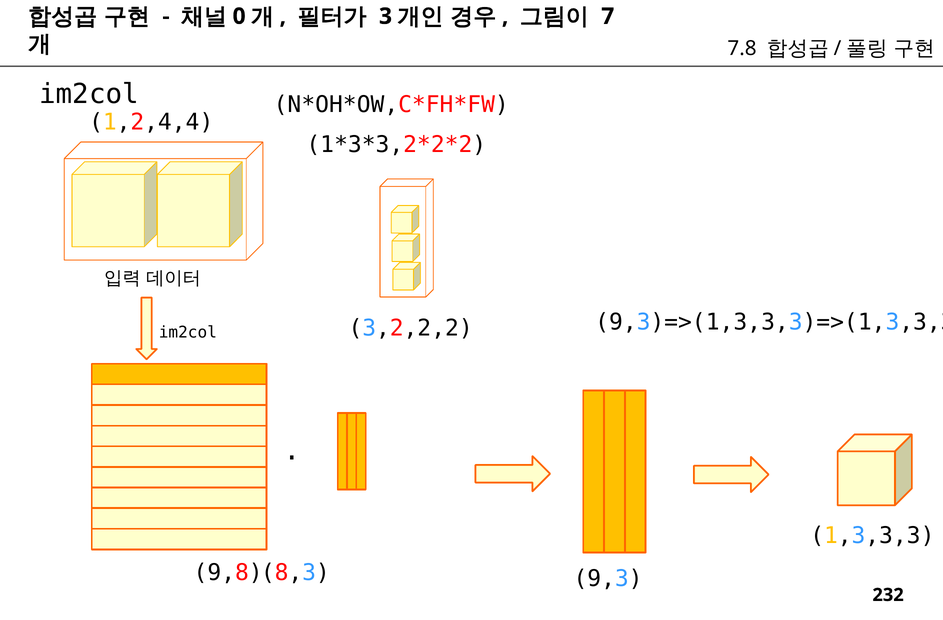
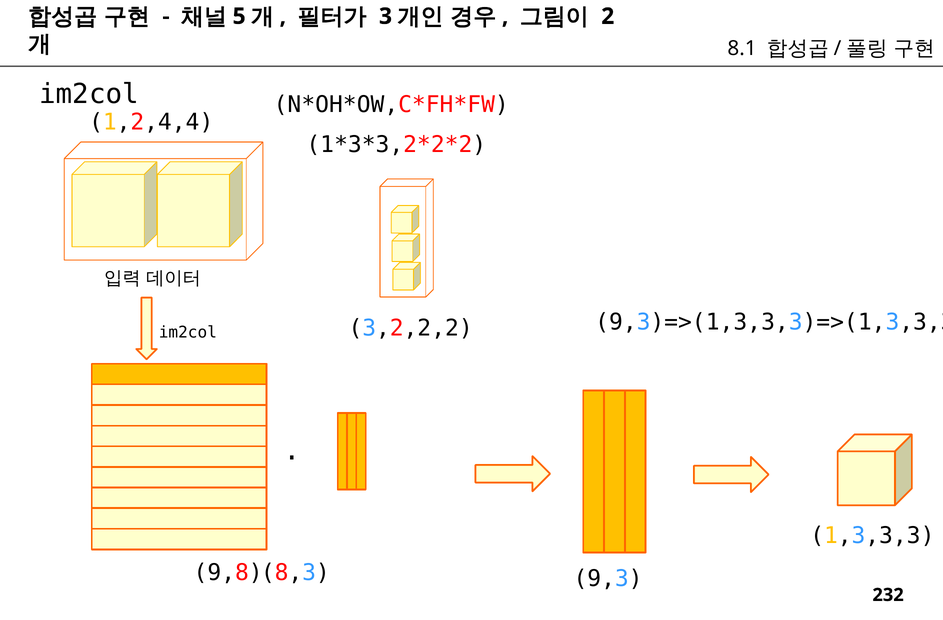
0: 0 -> 5
7: 7 -> 2
7.8: 7.8 -> 8.1
